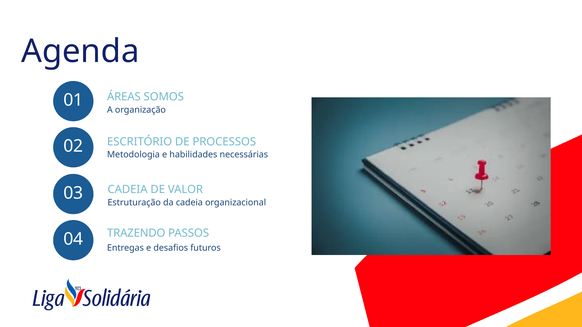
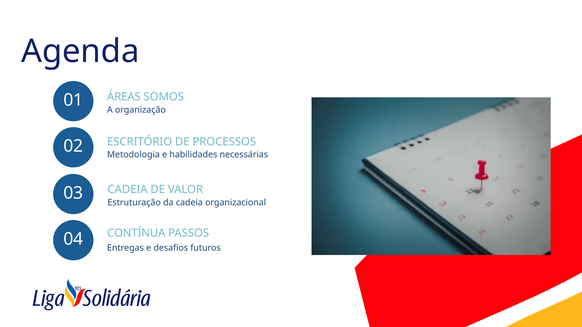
TRAZENDO: TRAZENDO -> CONTÍNUA
